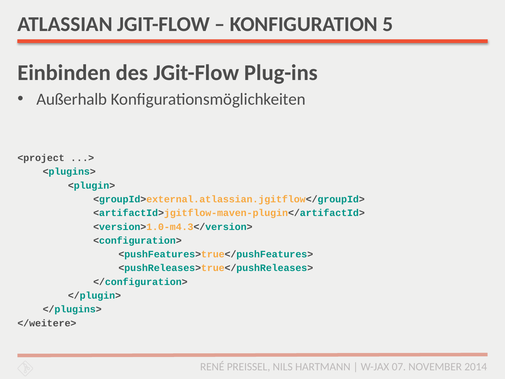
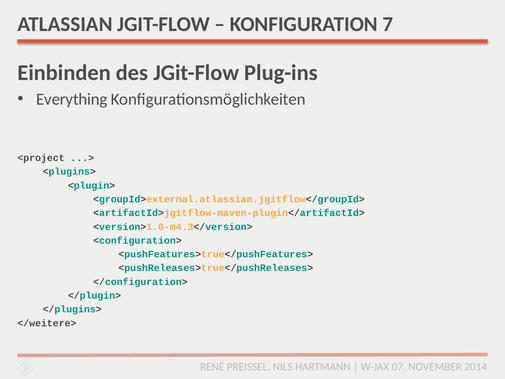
5: 5 -> 7
Außerhalb: Außerhalb -> Everything
